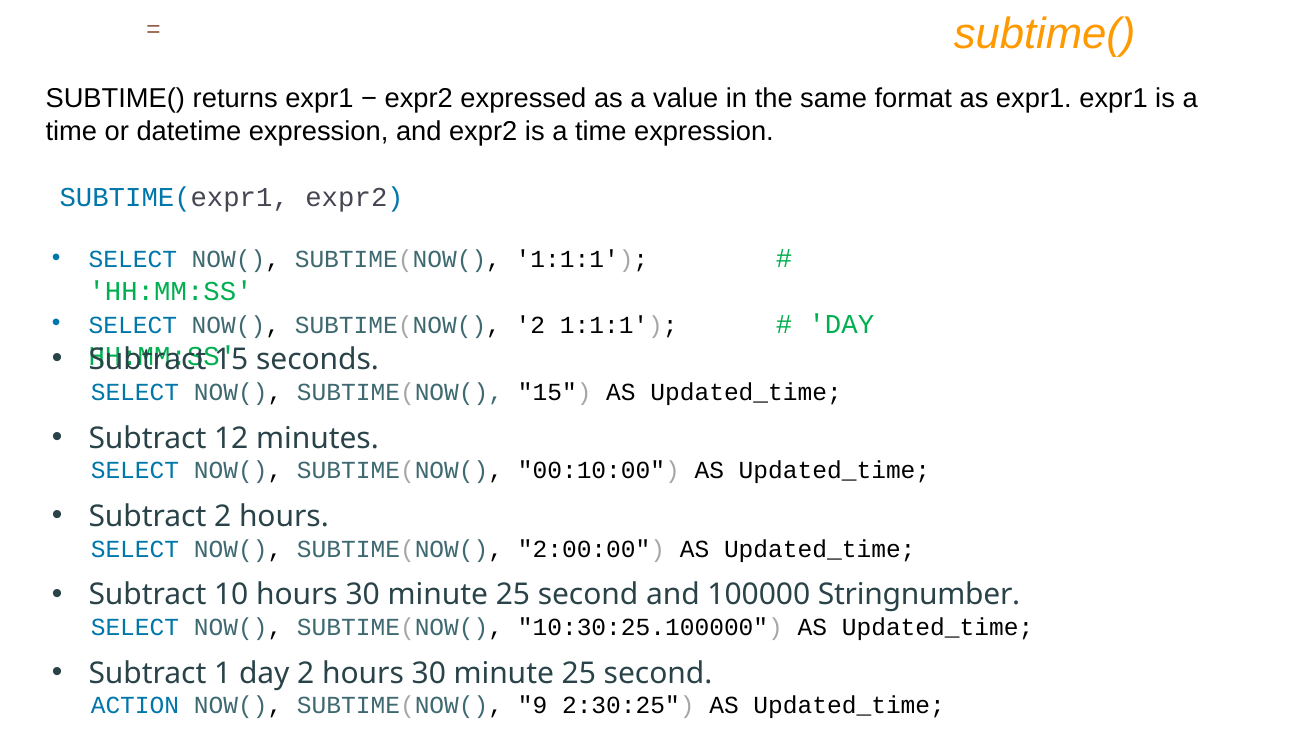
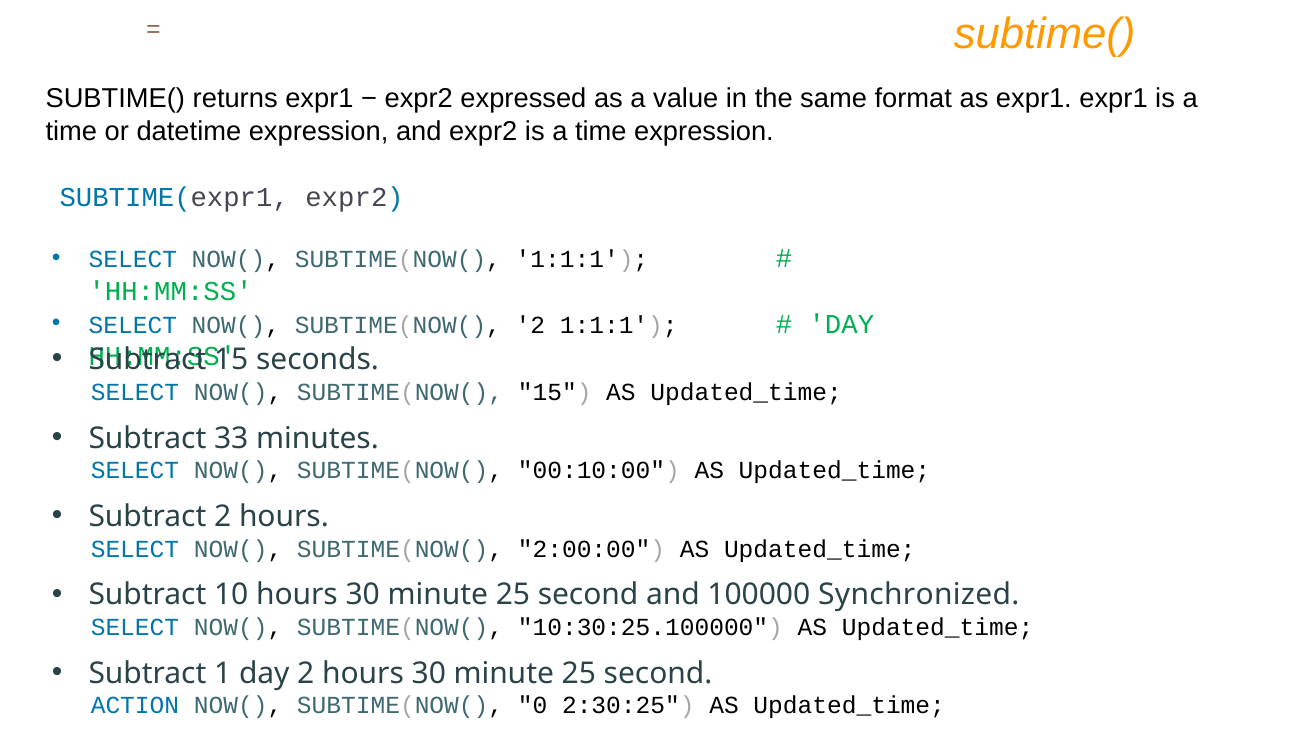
12: 12 -> 33
Stringnumber: Stringnumber -> Synchronized
9: 9 -> 0
